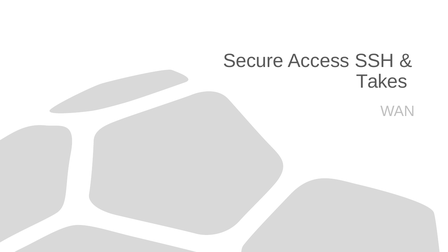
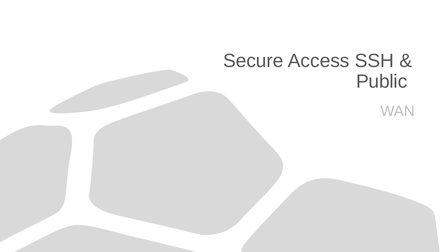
Takes: Takes -> Public
